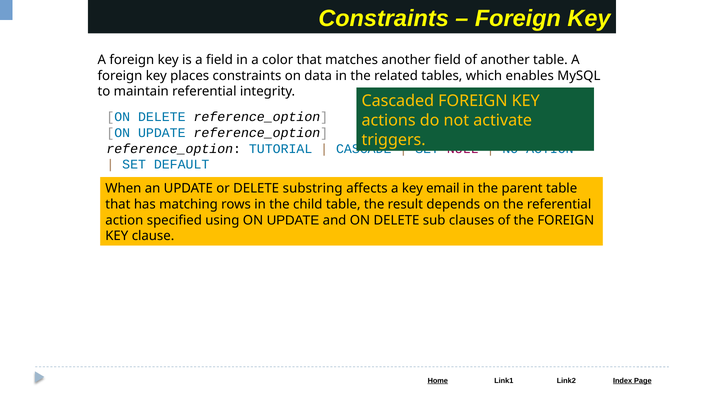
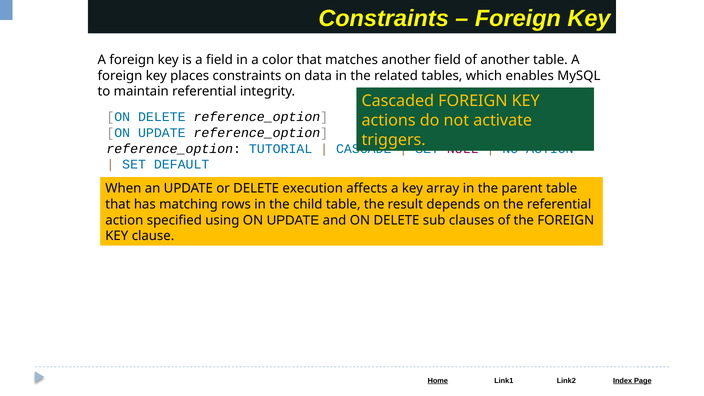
substring: substring -> execution
email: email -> array
